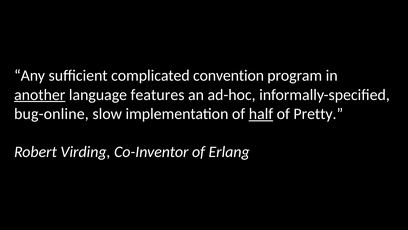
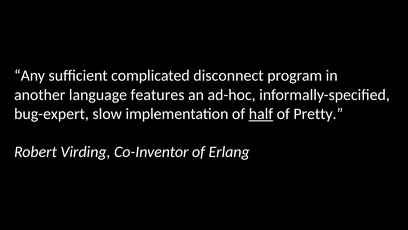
convention: convention -> disconnect
another underline: present -> none
bug-online: bug-online -> bug-expert
